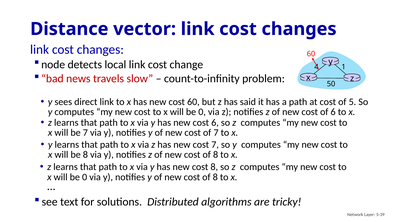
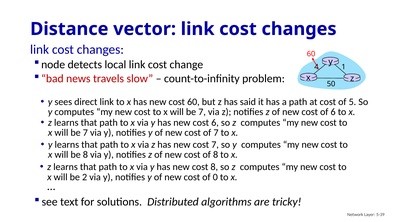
0 at (202, 112): 0 -> 7
0 at (85, 177): 0 -> 2
8 at (215, 177): 8 -> 0
